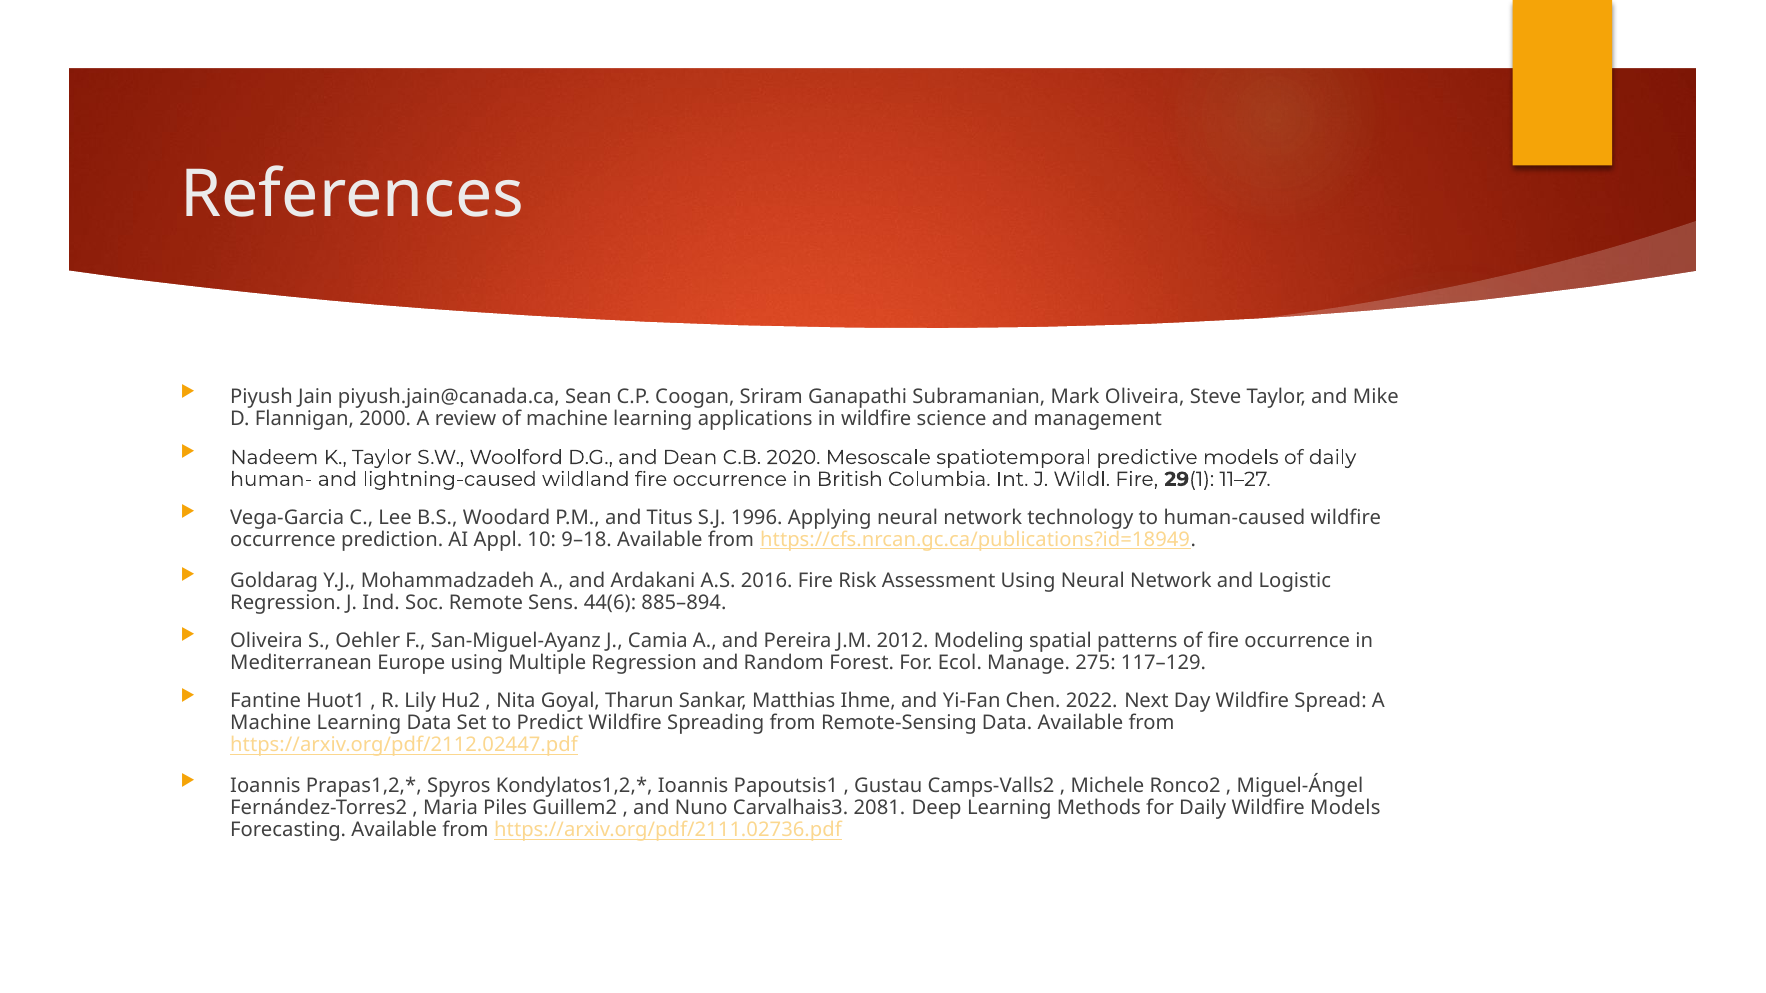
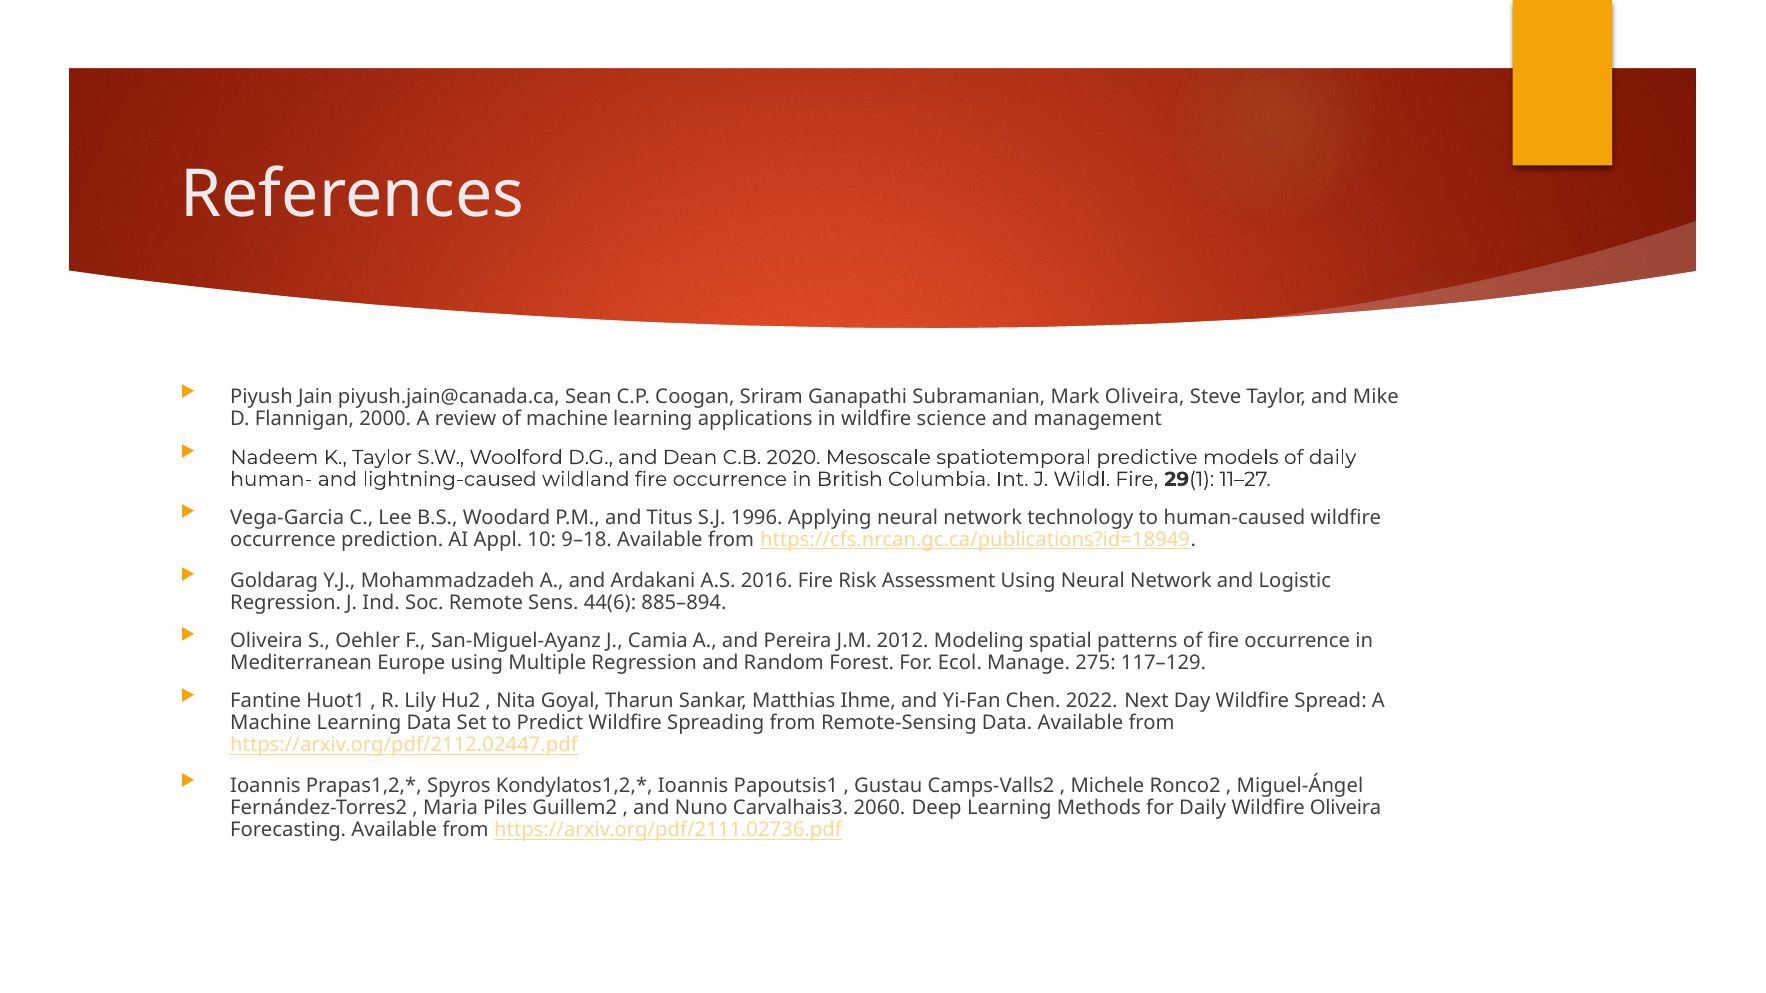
2081: 2081 -> 2060
Wildfire Models: Models -> Oliveira
